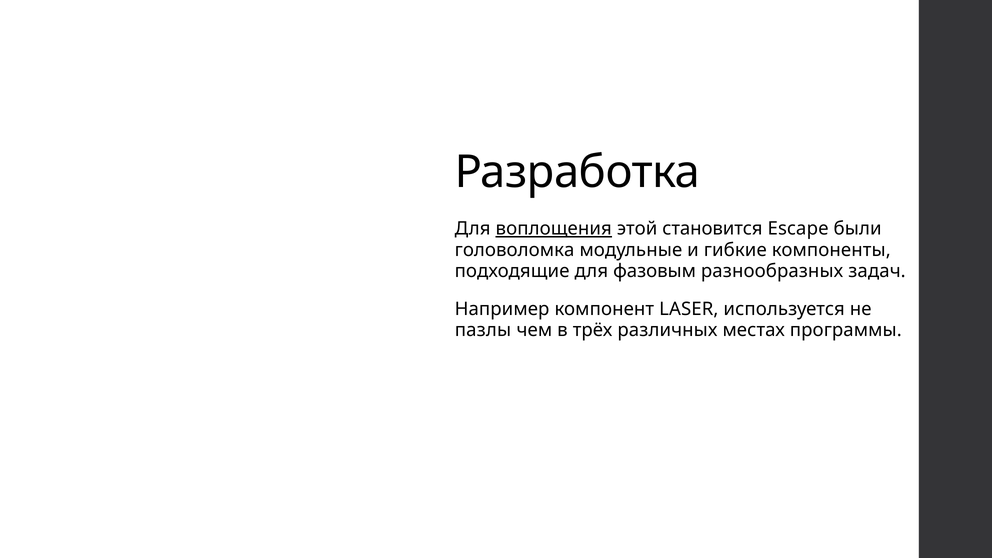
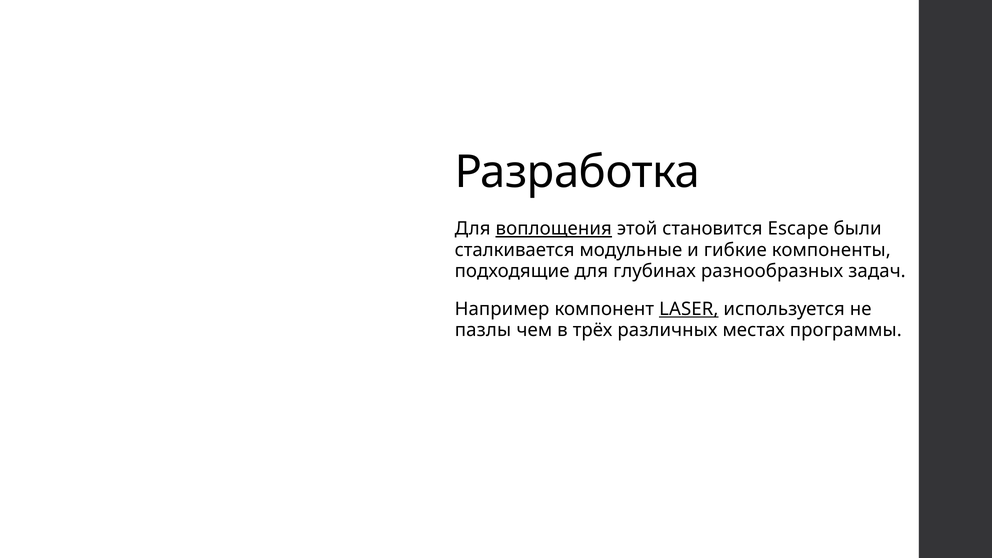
головоломка: головоломка -> сталкивается
фазовым: фазовым -> глубинах
LASER underline: none -> present
